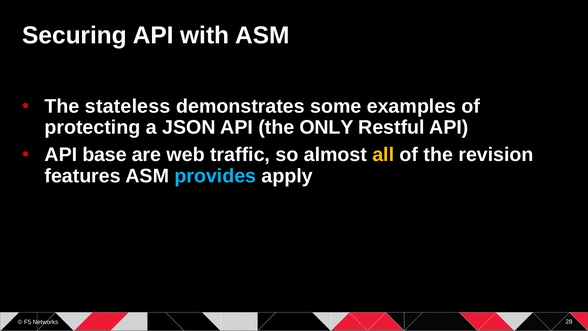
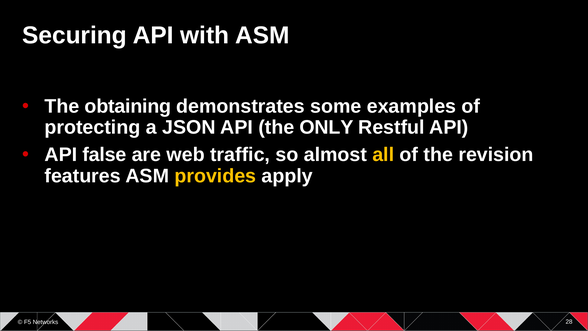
stateless: stateless -> obtaining
base: base -> false
provides colour: light blue -> yellow
